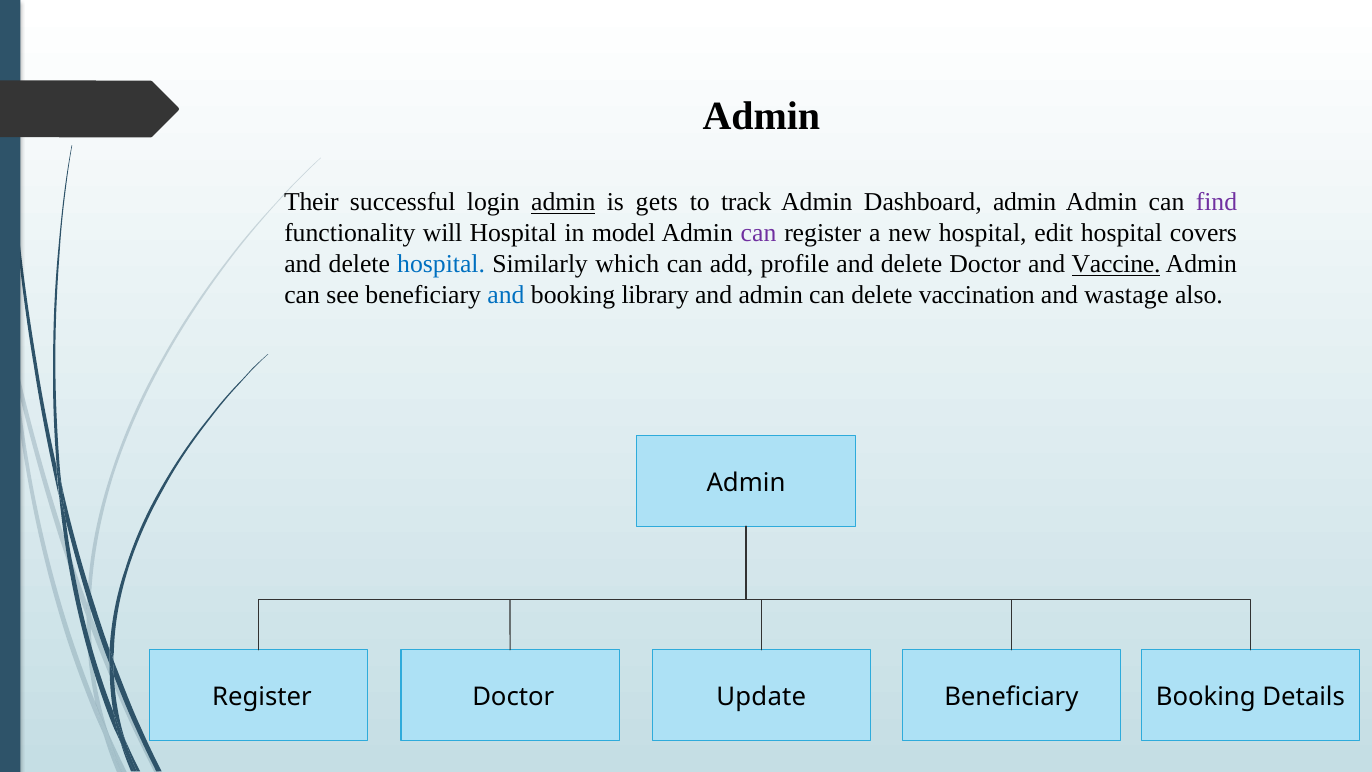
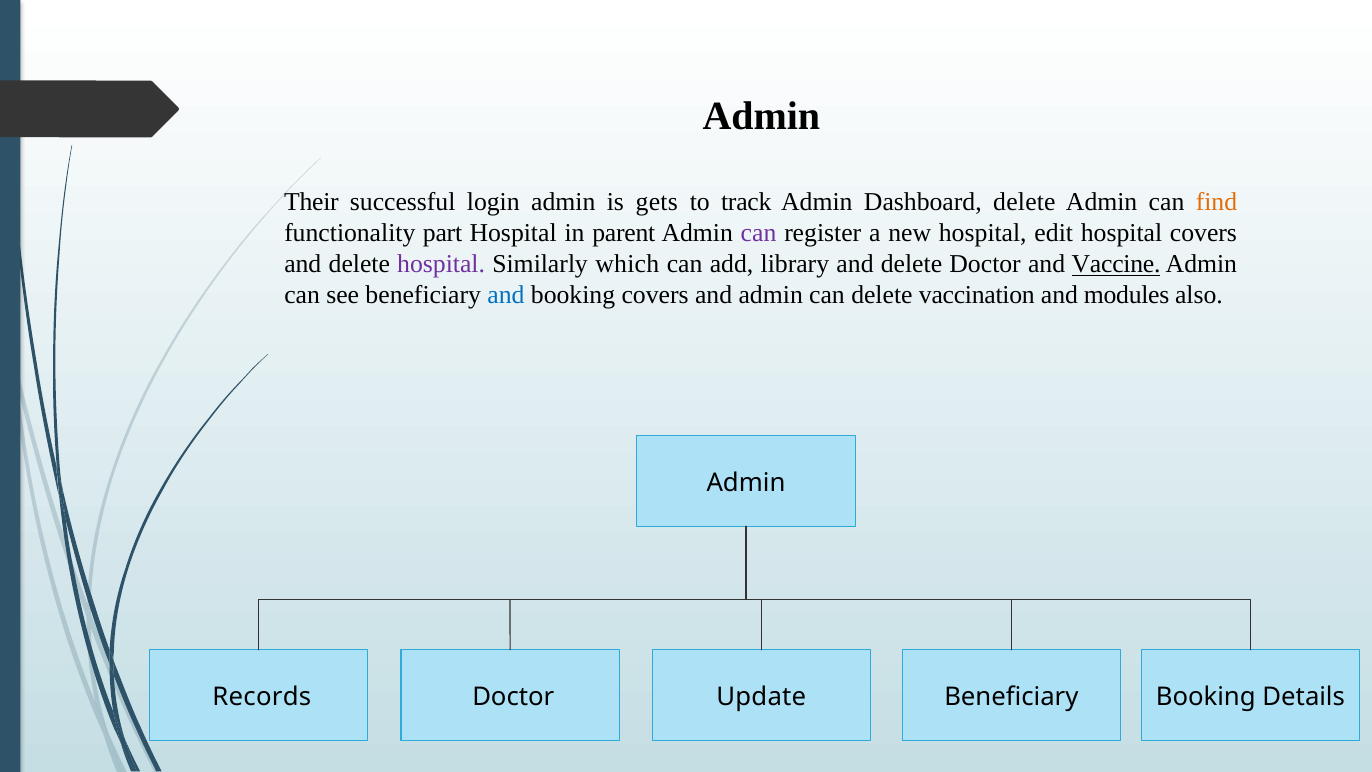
admin at (563, 202) underline: present -> none
Dashboard admin: admin -> delete
find colour: purple -> orange
will: will -> part
model: model -> parent
hospital at (441, 264) colour: blue -> purple
profile: profile -> library
booking library: library -> covers
wastage: wastage -> modules
Register at (262, 697): Register -> Records
